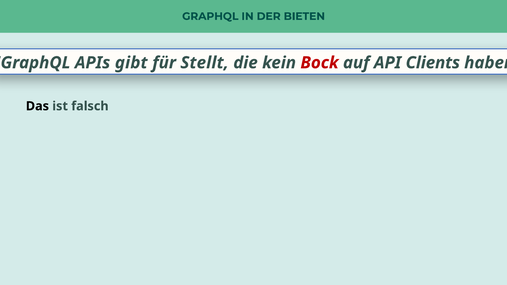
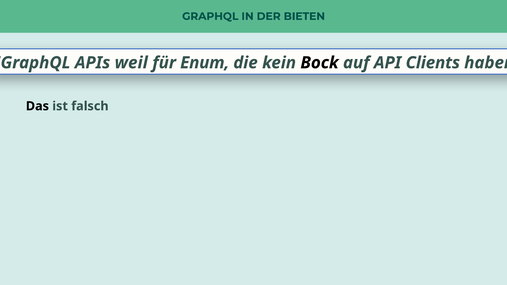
gibt: gibt -> weil
Stellt: Stellt -> Enum
Bock colour: red -> black
